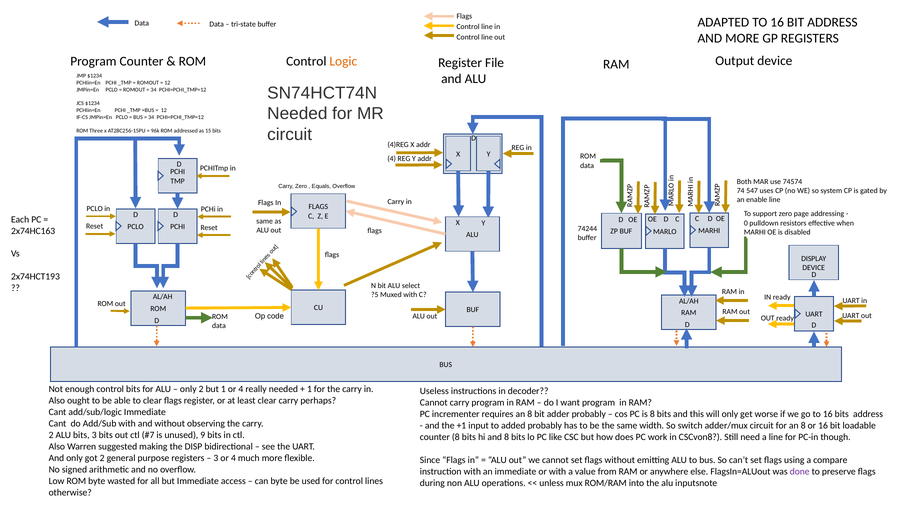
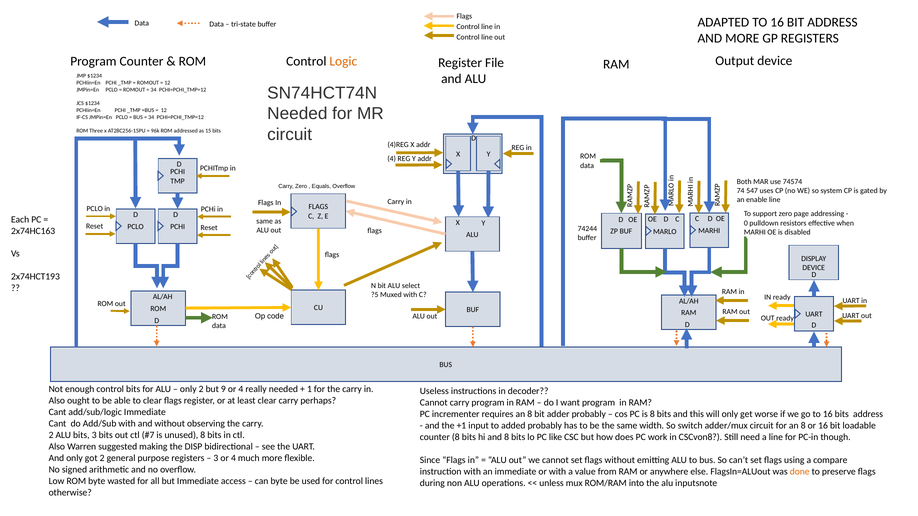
but 1: 1 -> 9
unused 9: 9 -> 8
done colour: purple -> orange
